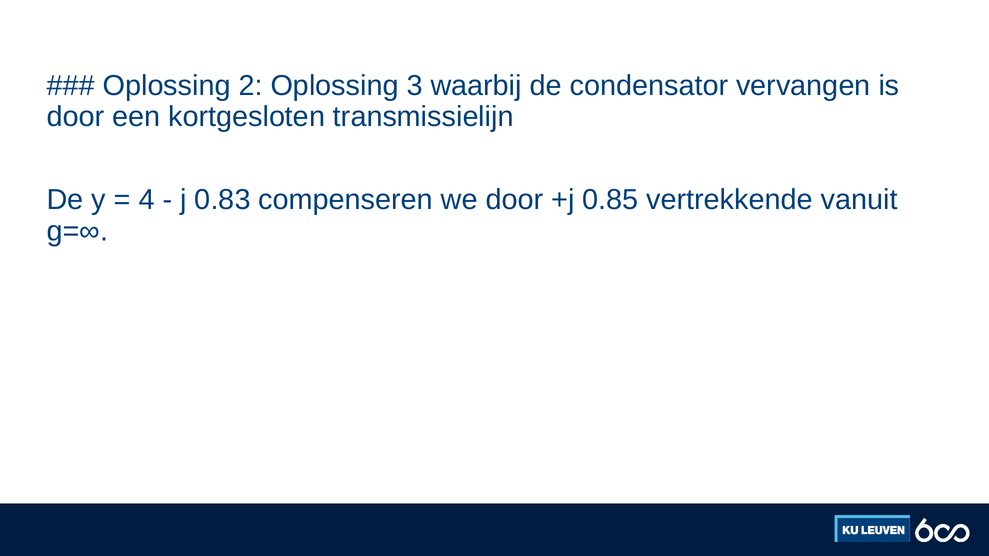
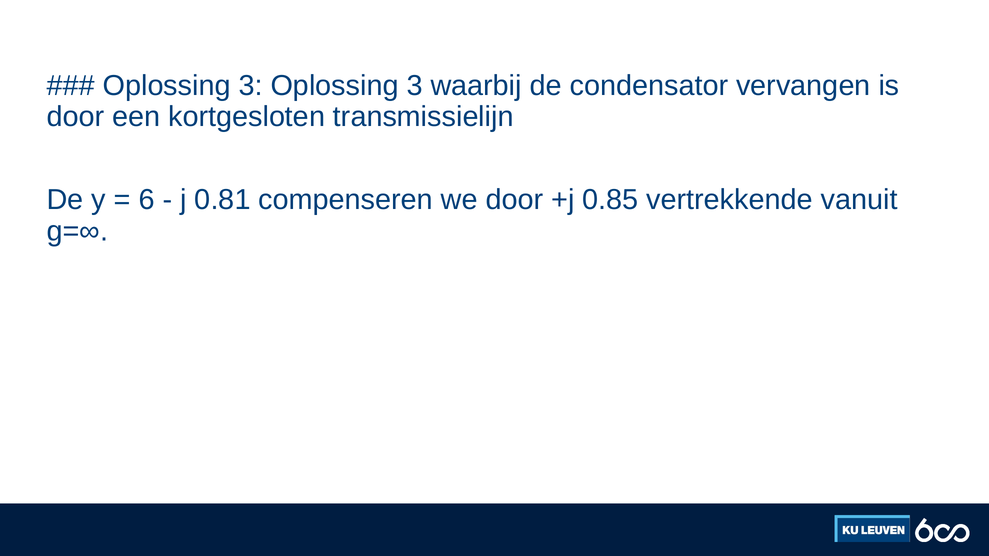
2 at (251, 86): 2 -> 3
4: 4 -> 6
0.83: 0.83 -> 0.81
